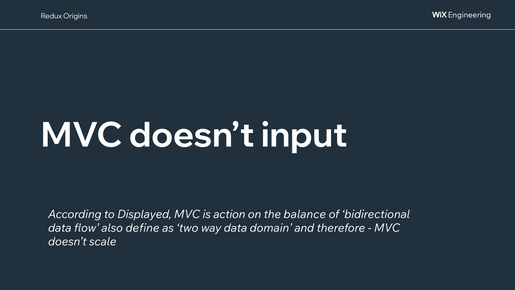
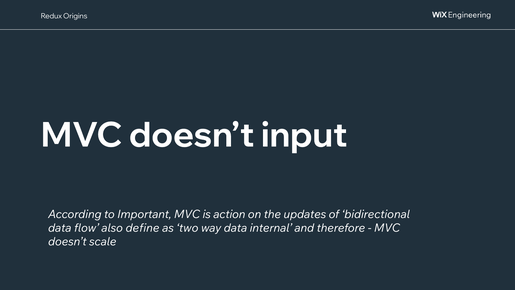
Displayed: Displayed -> Important
balance: balance -> updates
domain: domain -> internal
